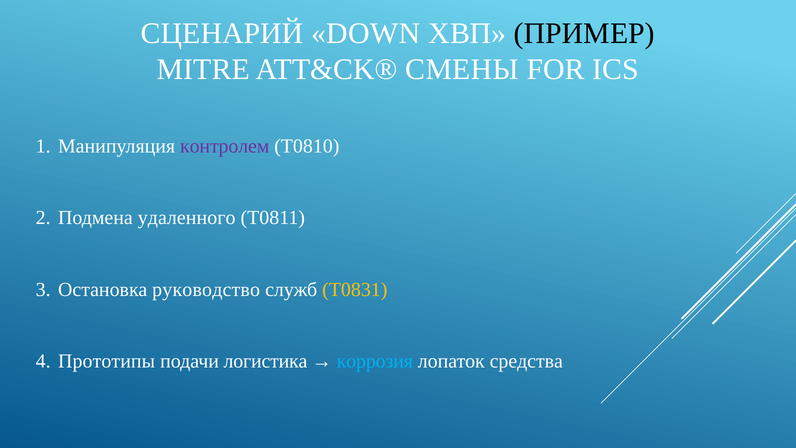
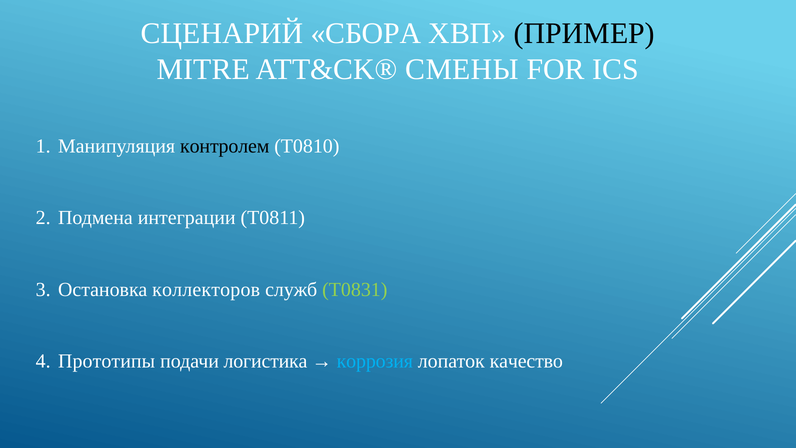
DOWN: DOWN -> СБОРА
контролем colour: purple -> black
удаленного: удаленного -> интеграции
руководство: руководство -> коллекторов
T0831 colour: yellow -> light green
средства: средства -> качество
